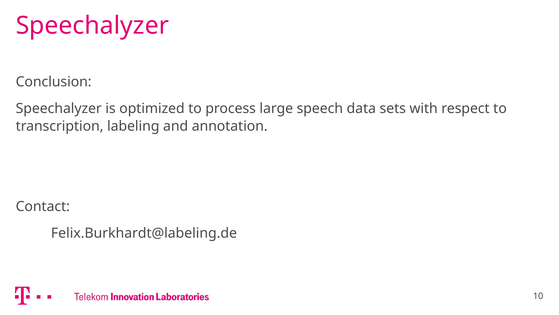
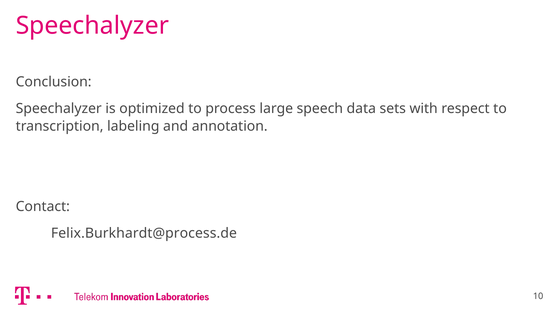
Felix.Burkhardt@labeling.de: Felix.Burkhardt@labeling.de -> Felix.Burkhardt@process.de
